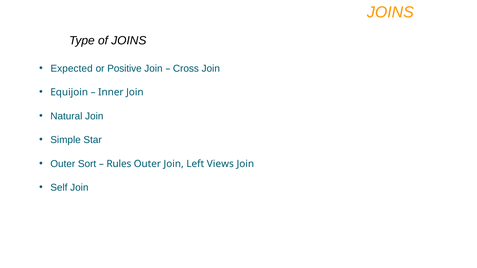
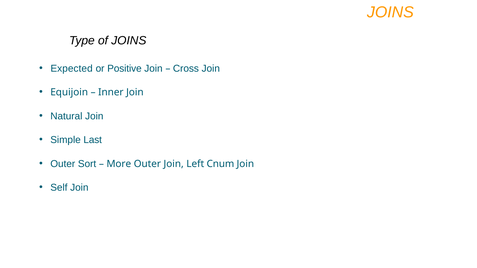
Star: Star -> Last
Rules: Rules -> More
Views: Views -> Cnum
